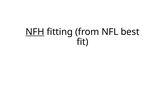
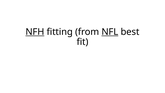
NFL underline: none -> present
